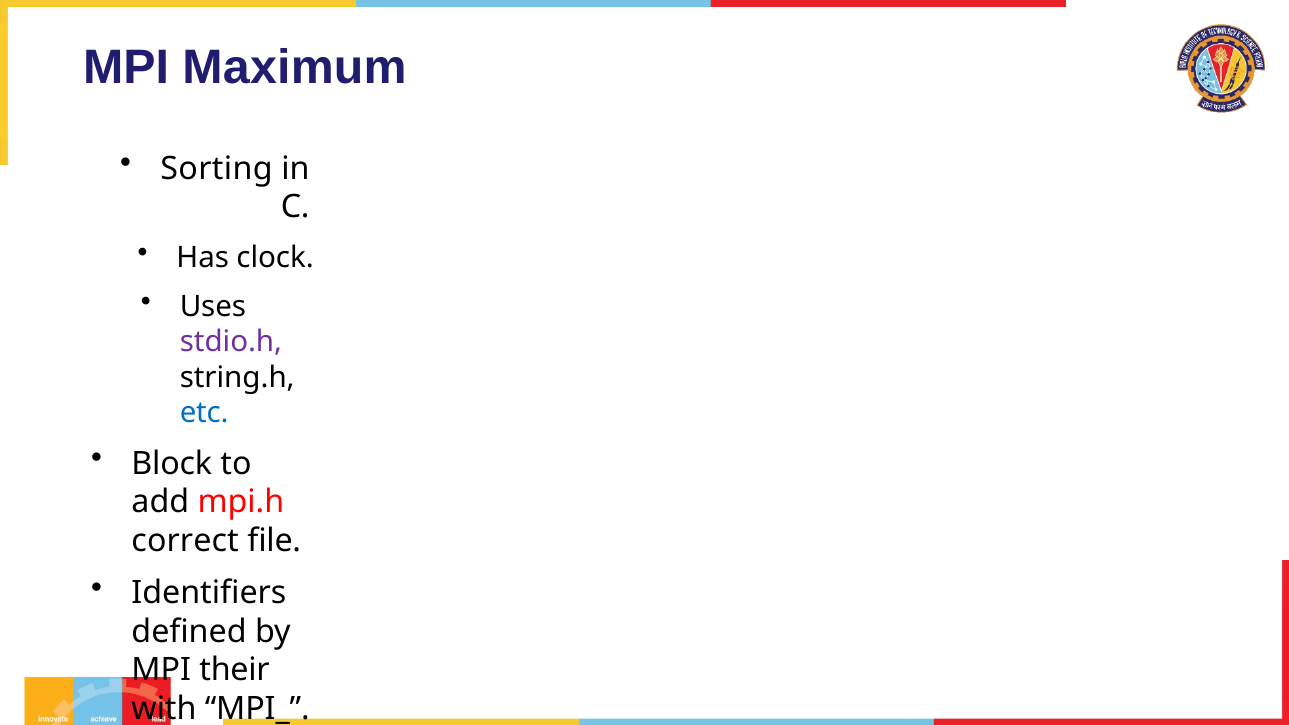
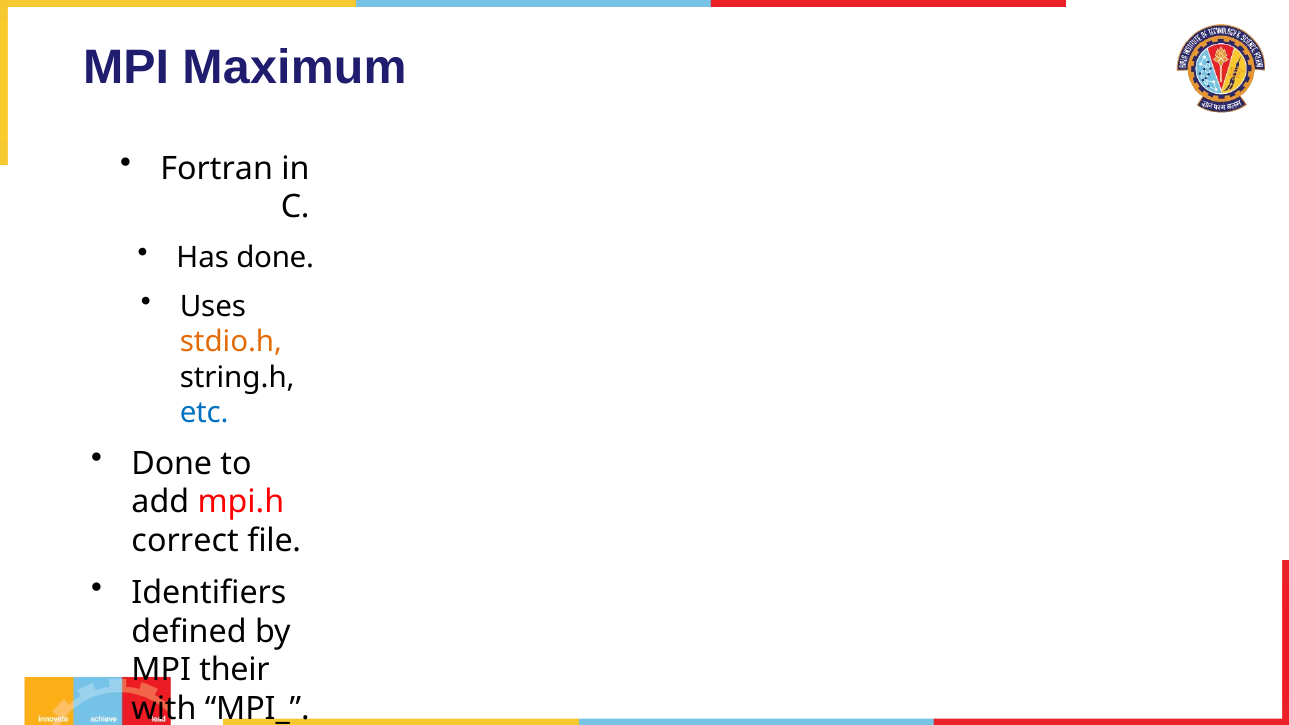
Sorting: Sorting -> Fortran
Has clock: clock -> done
stdio.h colour: purple -> orange
Block at (172, 463): Block -> Done
